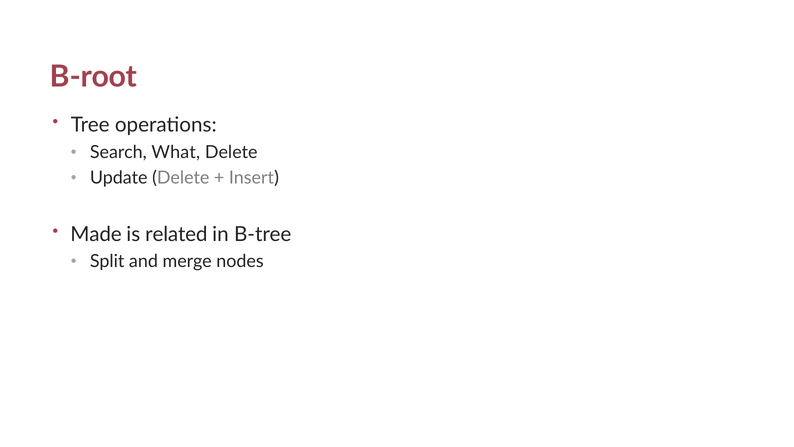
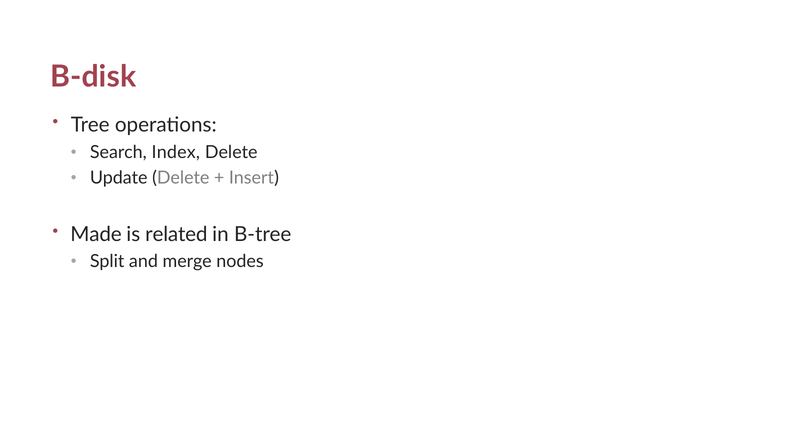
B-root: B-root -> B-disk
What: What -> Index
